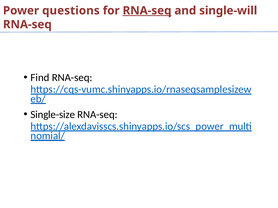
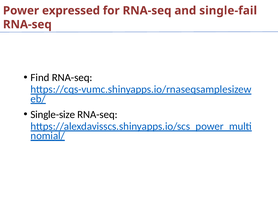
questions: questions -> expressed
RNA-seq at (147, 11) underline: present -> none
single-will: single-will -> single-fail
